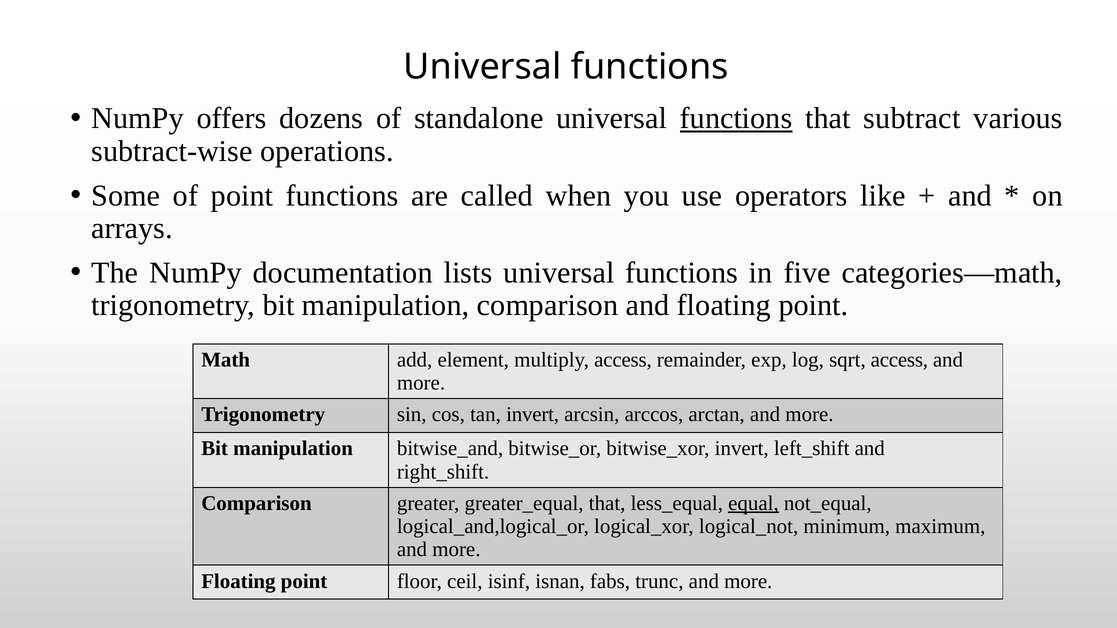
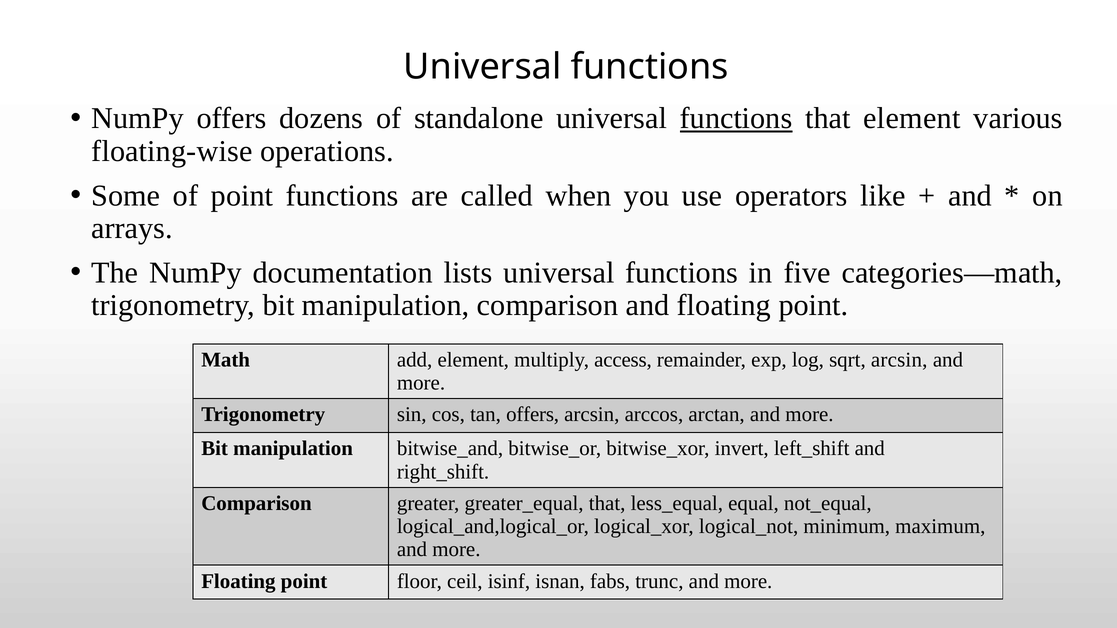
that subtract: subtract -> element
subtract-wise: subtract-wise -> floating-wise
sqrt access: access -> arcsin
tan invert: invert -> offers
equal underline: present -> none
